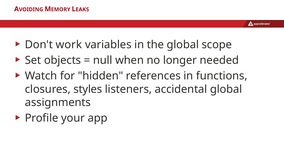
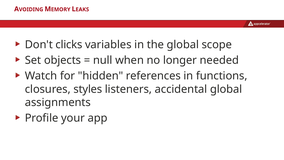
work: work -> clicks
